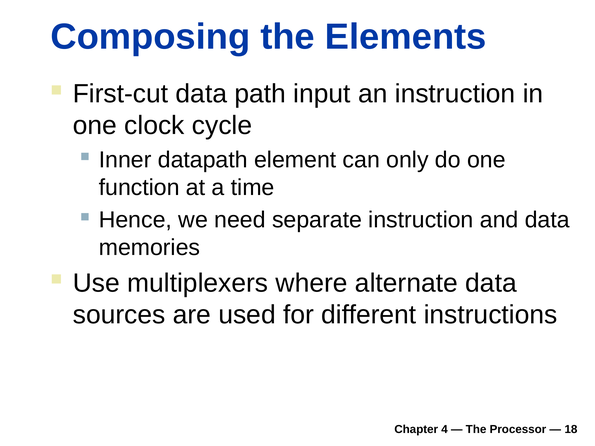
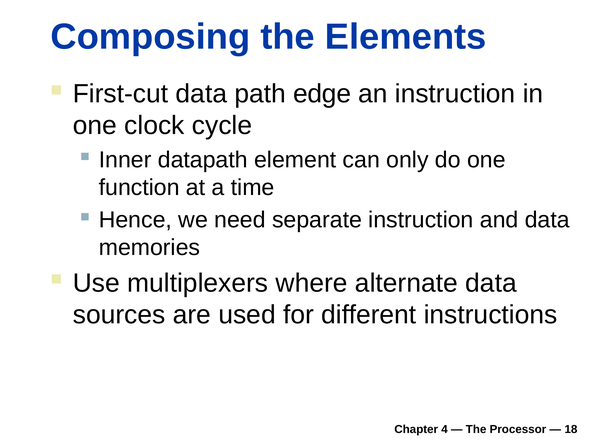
input: input -> edge
